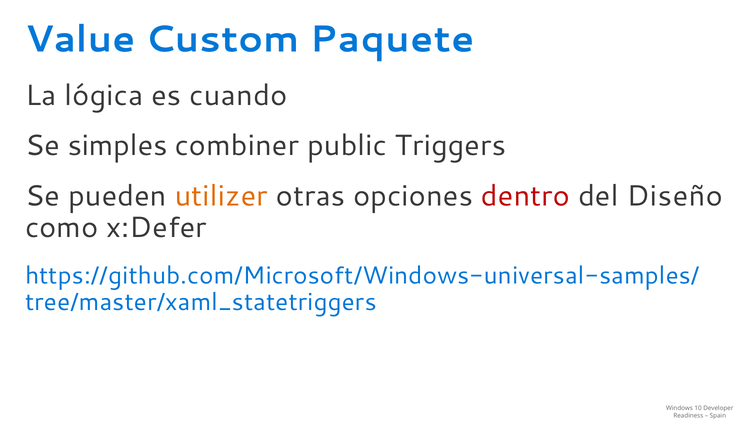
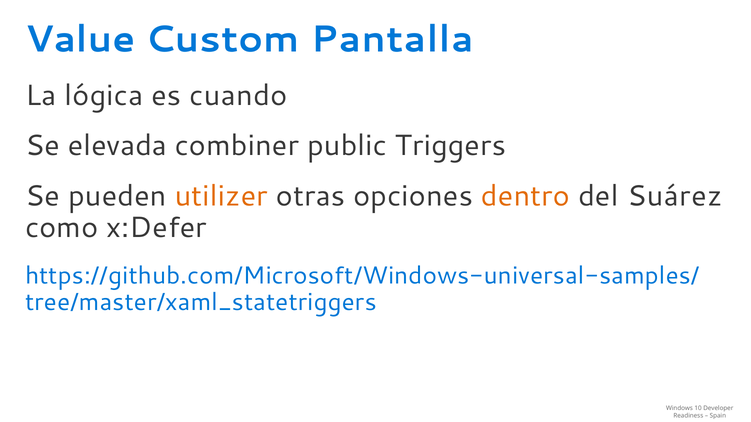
Paquete: Paquete -> Pantalla
simples: simples -> elevada
dentro colour: red -> orange
Diseño: Diseño -> Suárez
